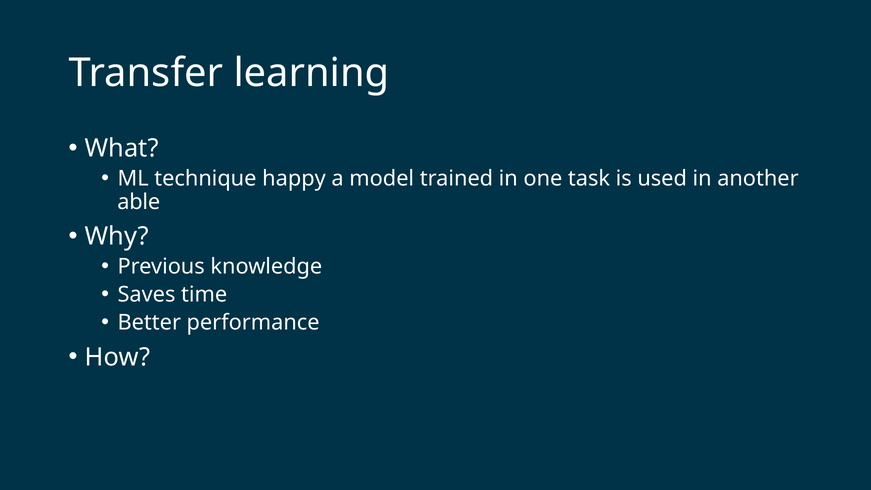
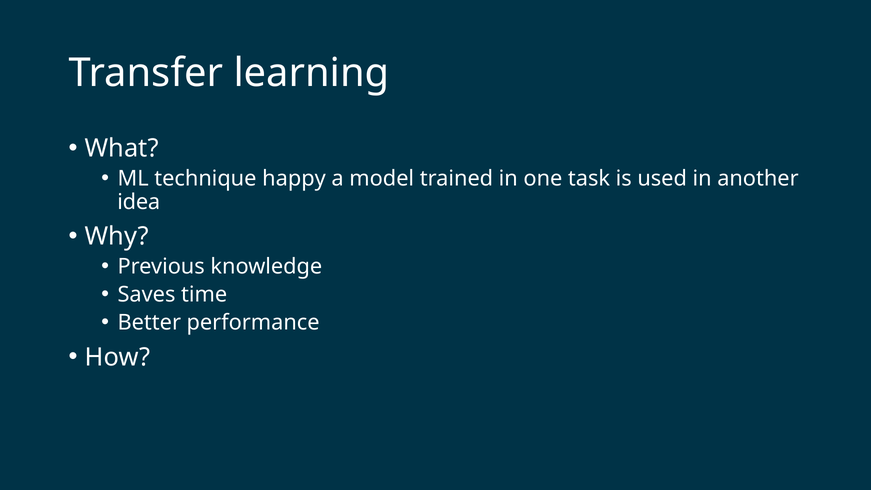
able: able -> idea
